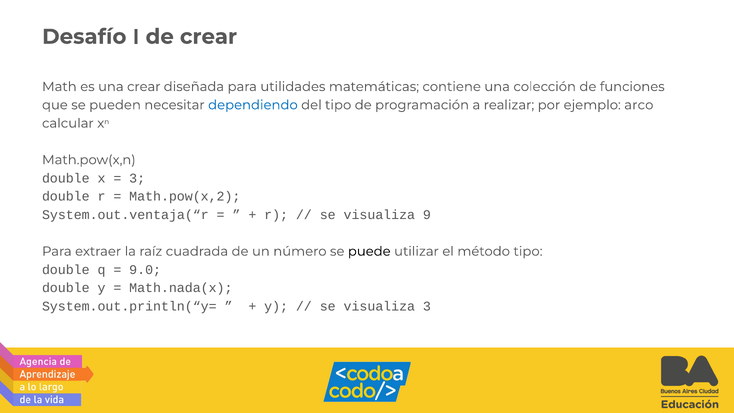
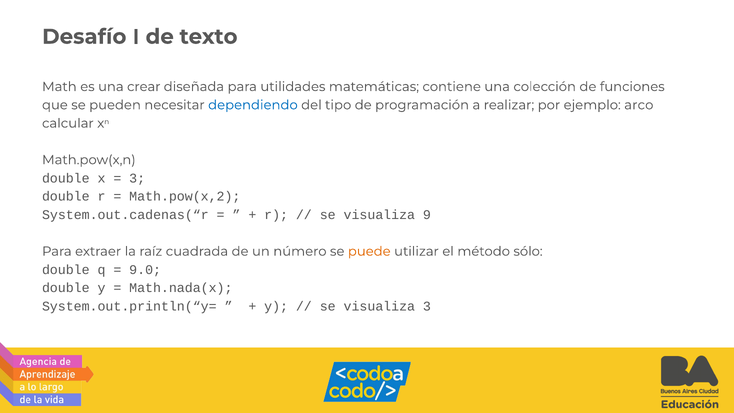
de crear: crear -> texto
System.out.ventaja(“r: System.out.ventaja(“r -> System.out.cadenas(“r
puede colour: black -> orange
método tipo: tipo -> sólo
